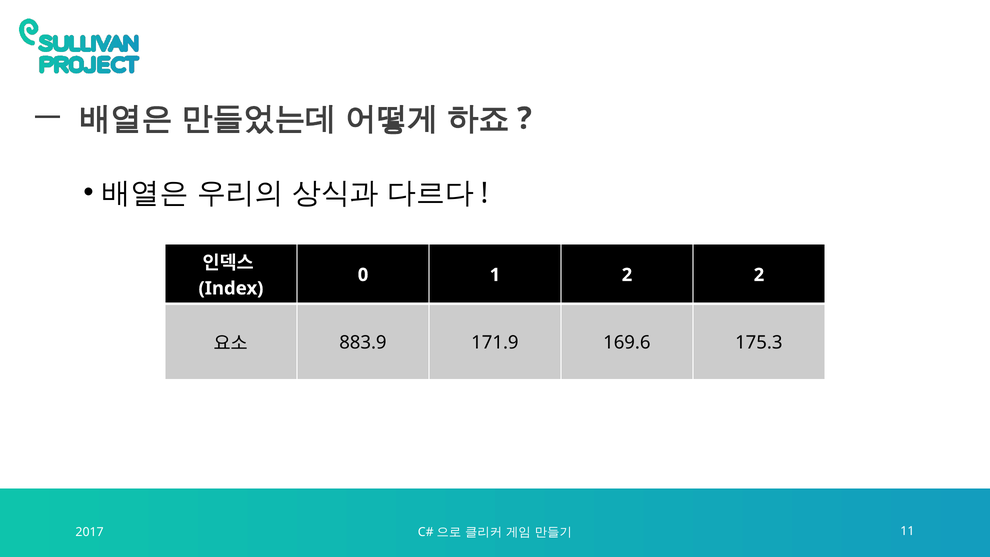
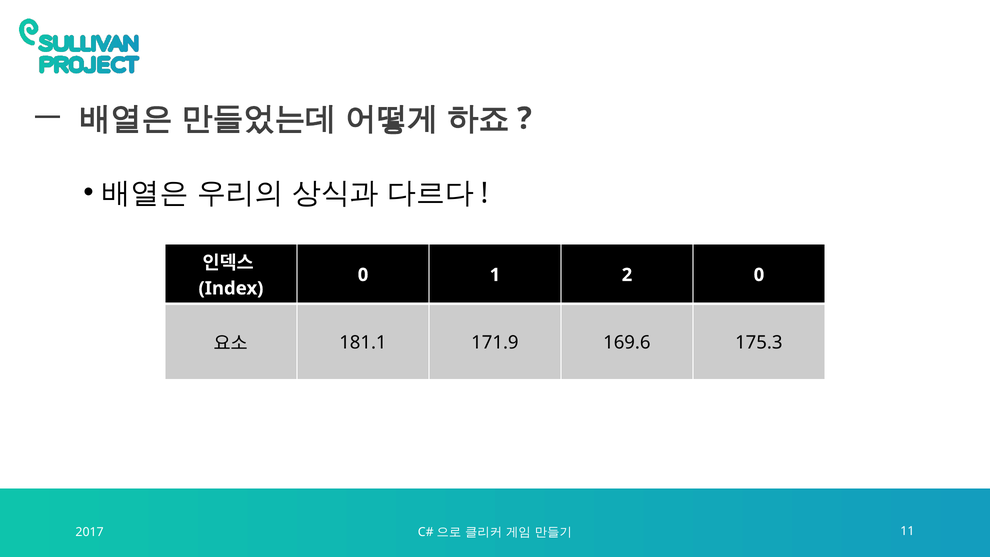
2 2: 2 -> 0
883.9: 883.9 -> 181.1
